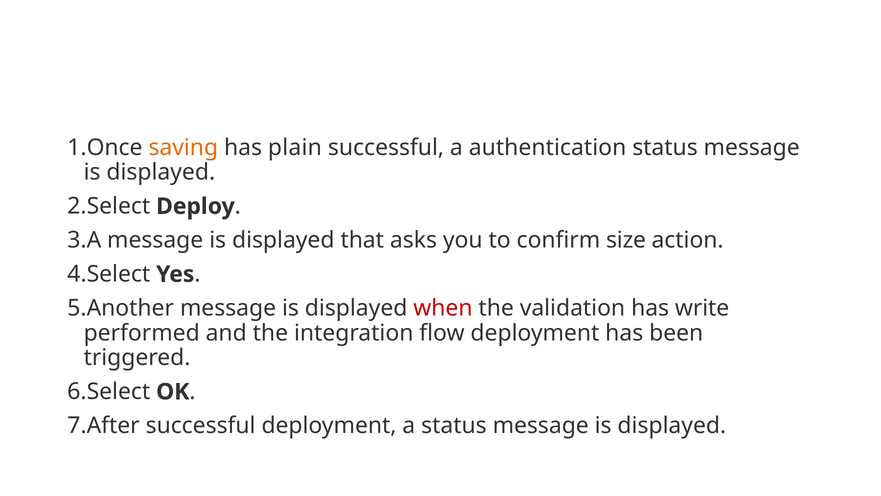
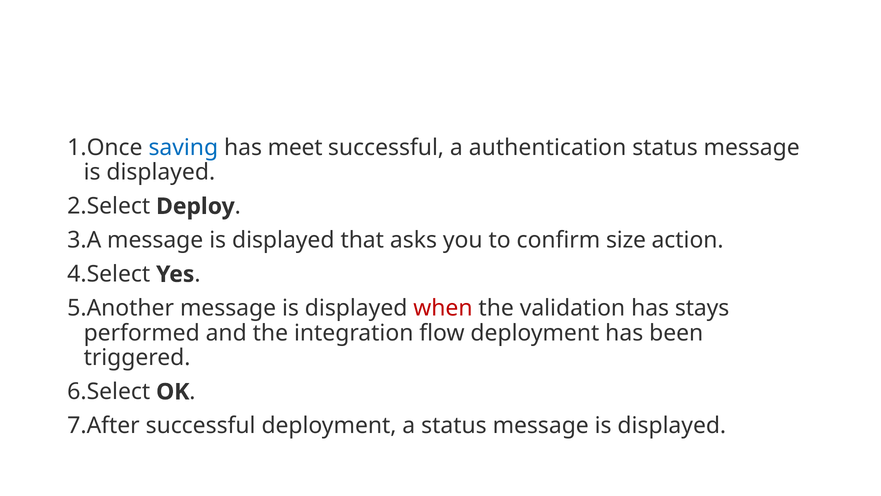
saving colour: orange -> blue
plain: plain -> meet
write: write -> stays
